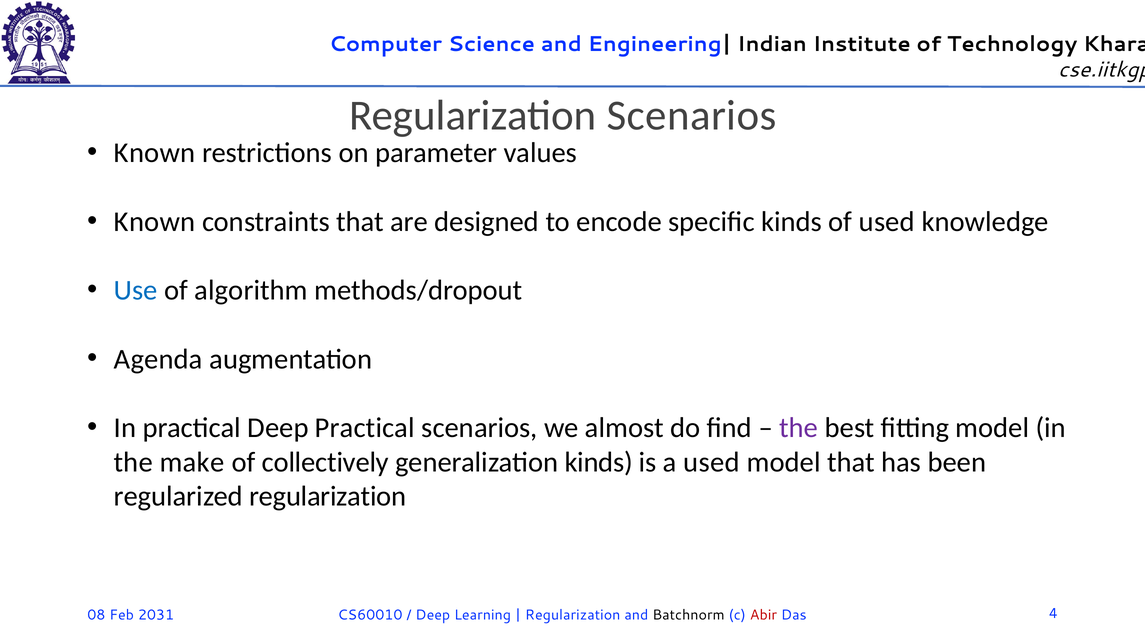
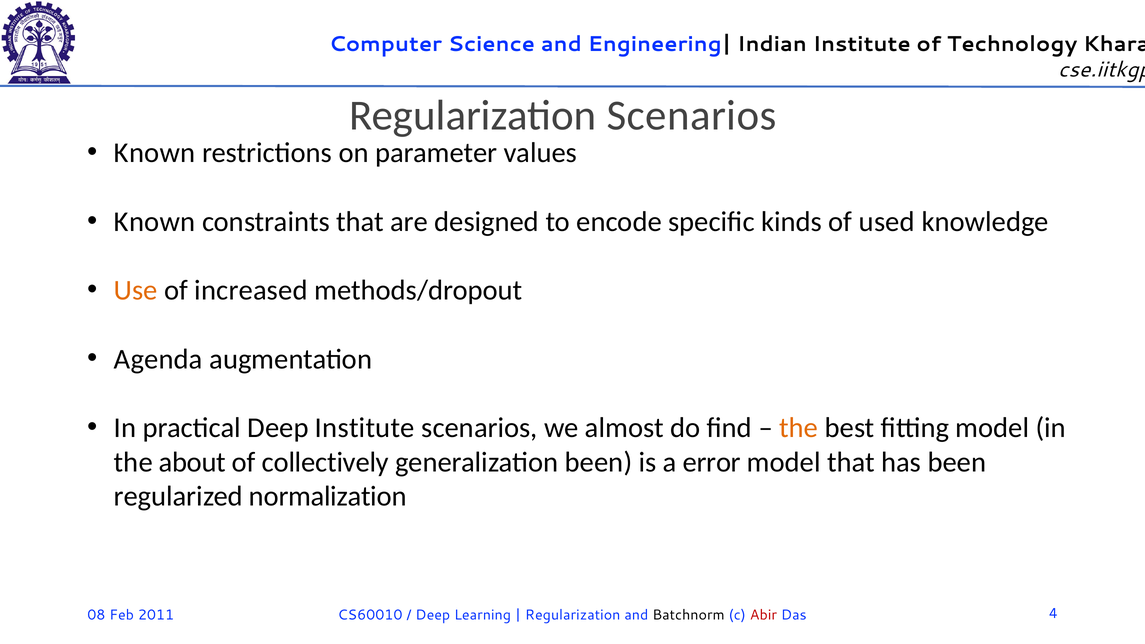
Use colour: blue -> orange
algorithm: algorithm -> increased
Deep Practical: Practical -> Institute
the at (799, 428) colour: purple -> orange
make: make -> about
generalization kinds: kinds -> been
a used: used -> error
regularized regularization: regularization -> normalization
2031: 2031 -> 2011
